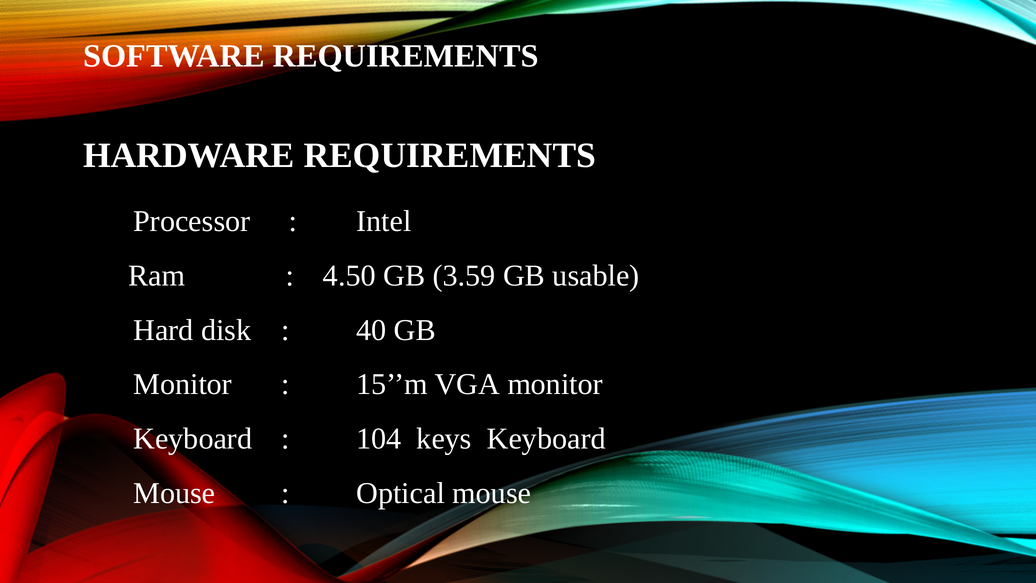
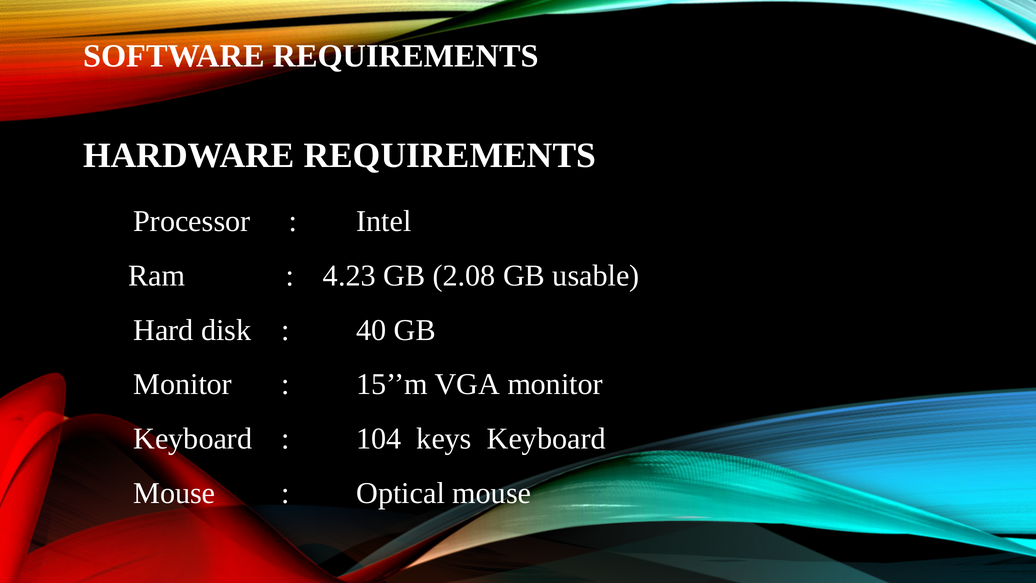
4.50: 4.50 -> 4.23
3.59: 3.59 -> 2.08
